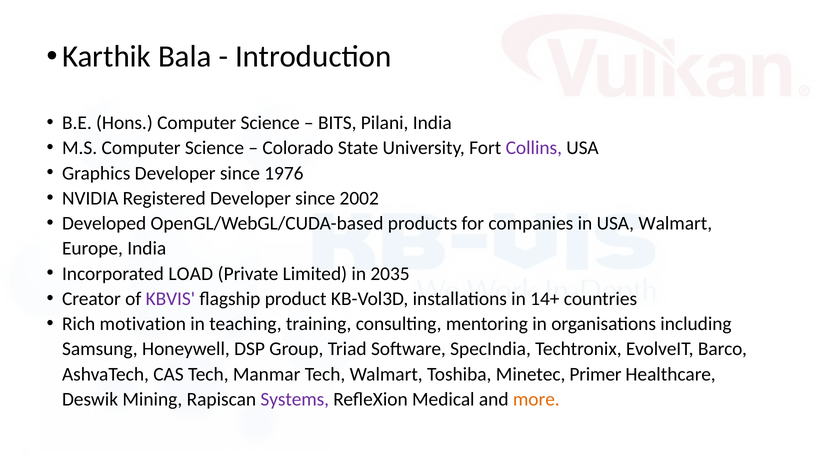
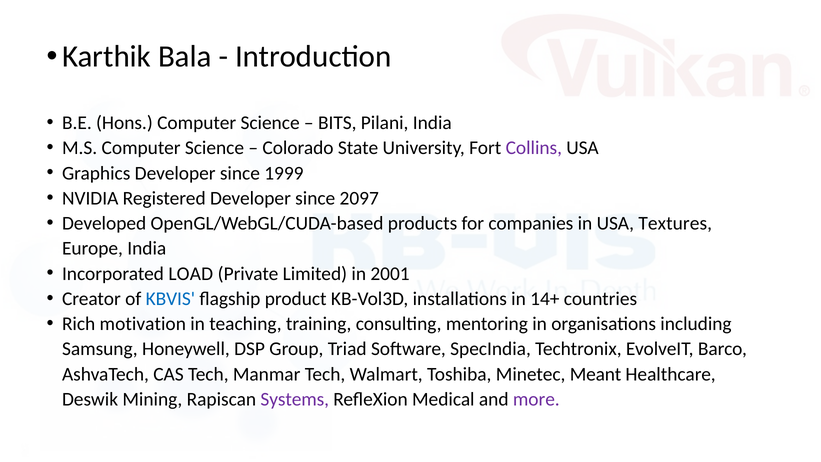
1976: 1976 -> 1999
2002: 2002 -> 2097
USA Walmart: Walmart -> Textures
2035: 2035 -> 2001
KBVIS colour: purple -> blue
Primer: Primer -> Meant
more colour: orange -> purple
